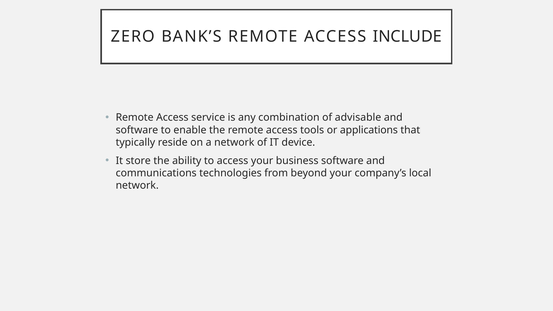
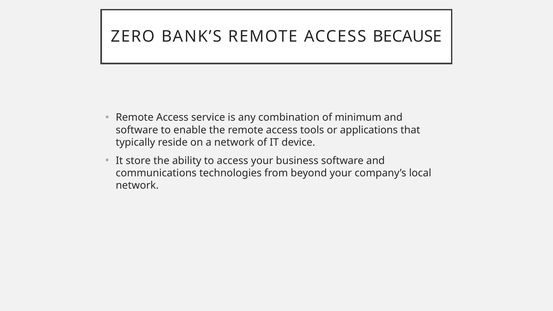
INCLUDE: INCLUDE -> BECAUSE
advisable: advisable -> minimum
